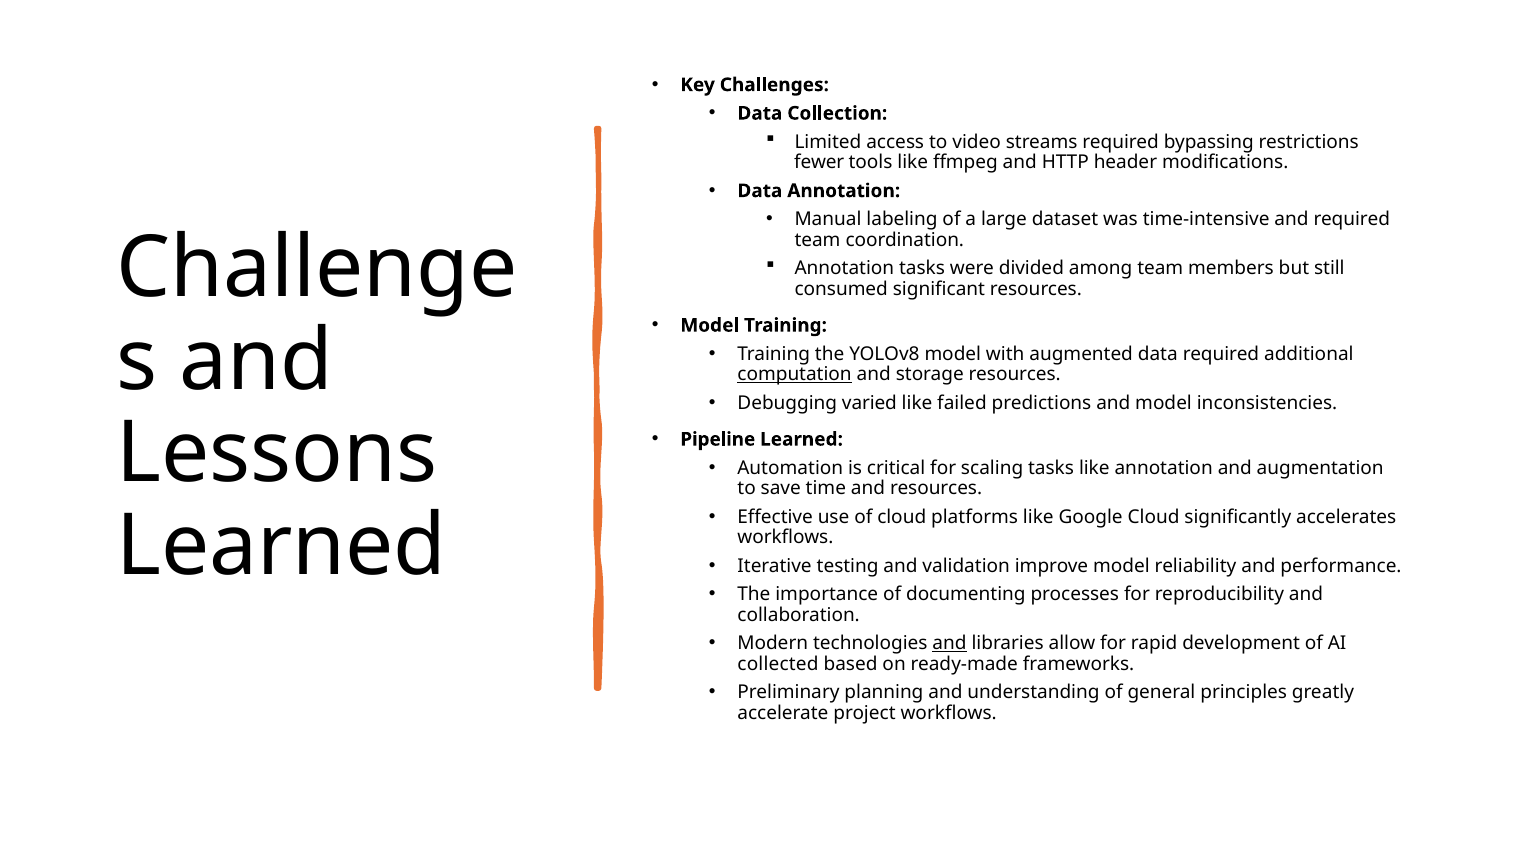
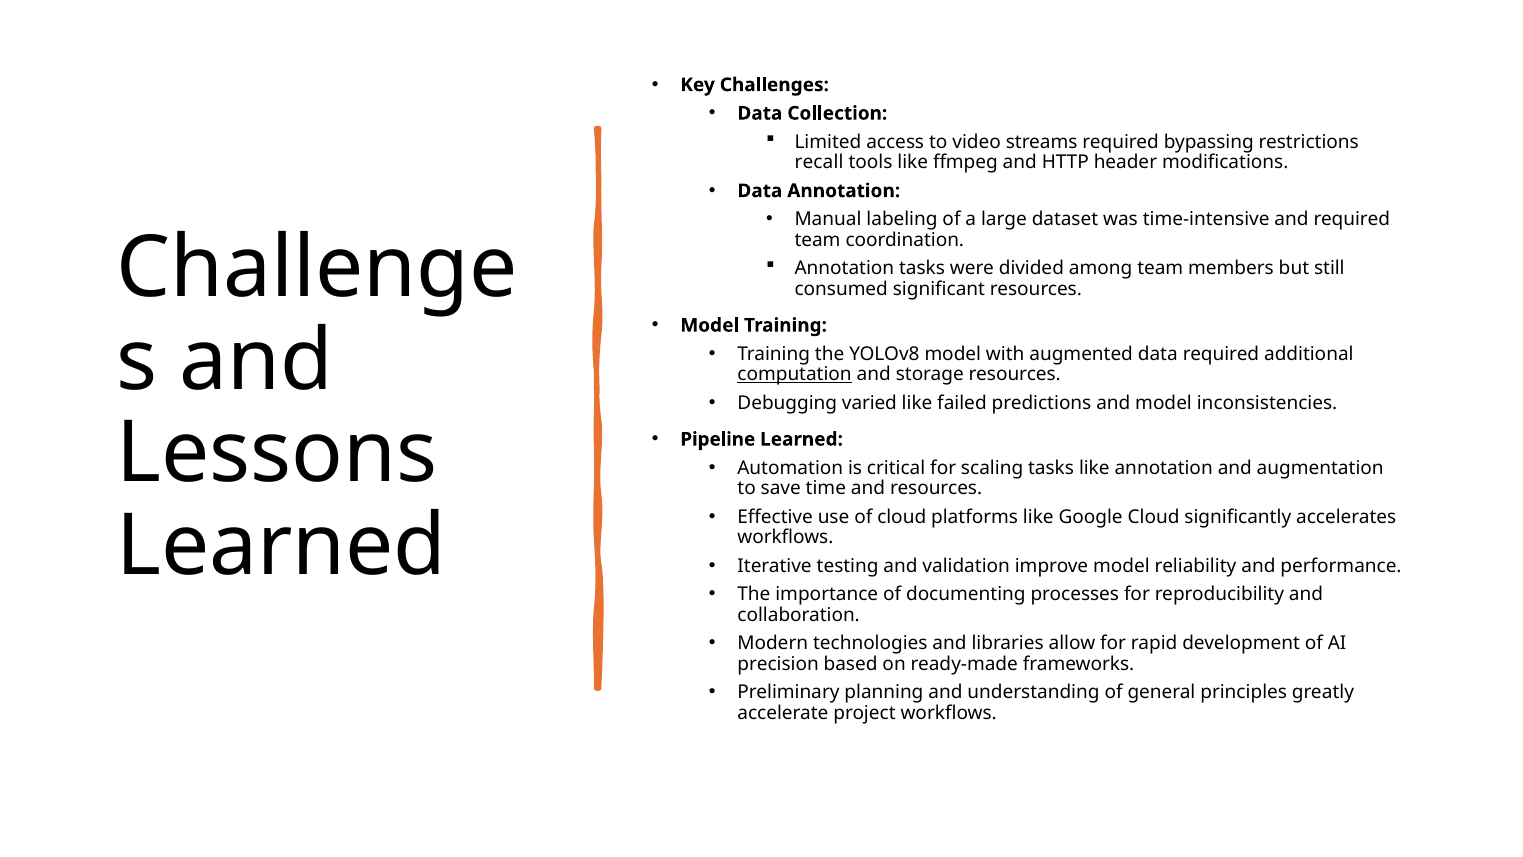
fewer: fewer -> recall
and at (950, 643) underline: present -> none
collected: collected -> precision
